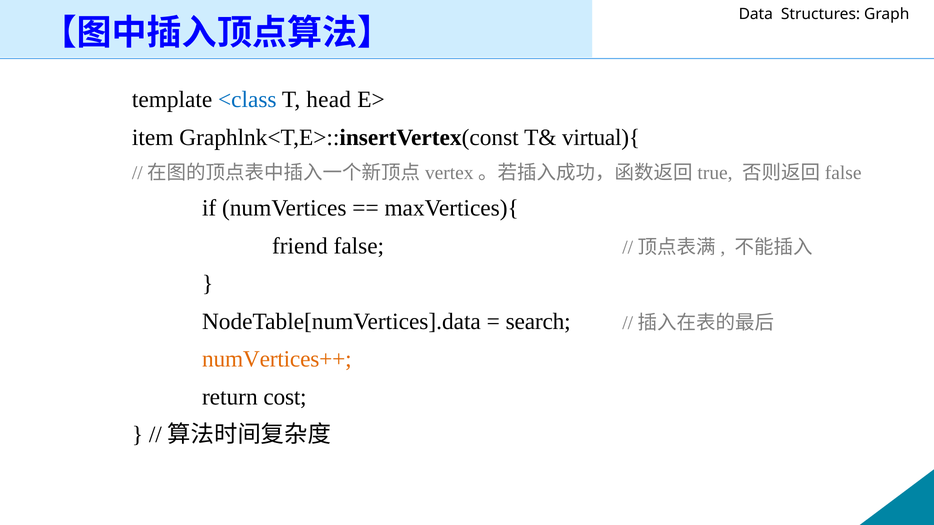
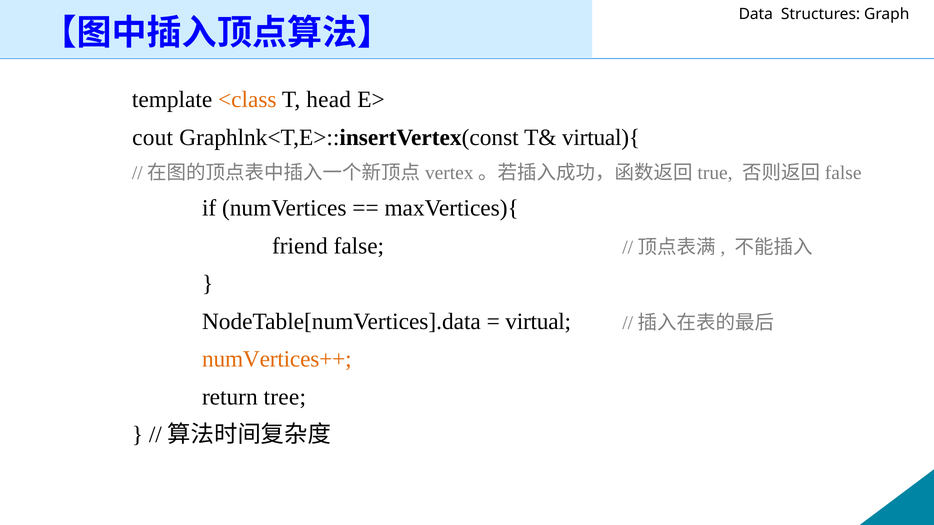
<class colour: blue -> orange
item: item -> cout
search: search -> virtual
cost: cost -> tree
